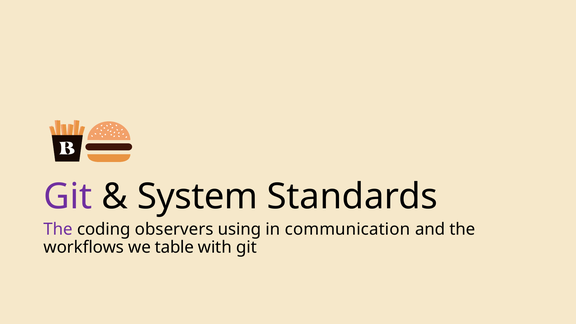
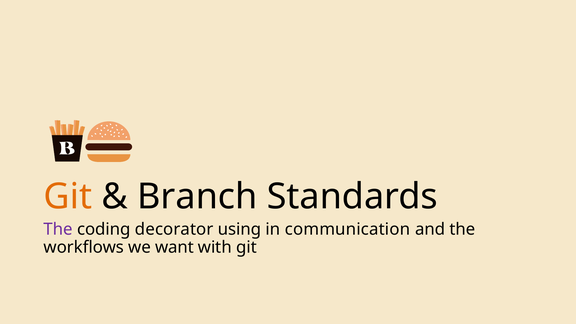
Git at (68, 197) colour: purple -> orange
System: System -> Branch
observers: observers -> decorator
table: table -> want
